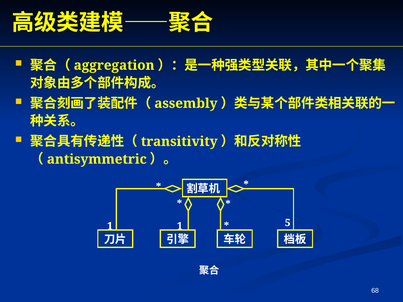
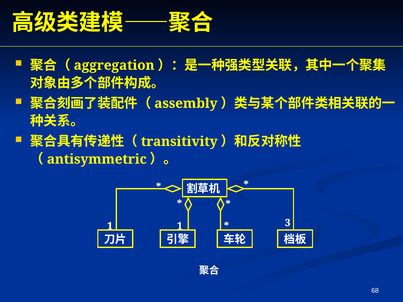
5: 5 -> 3
